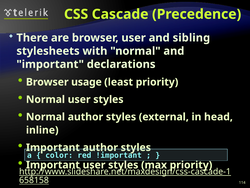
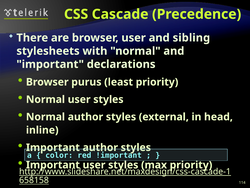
usage: usage -> purus
